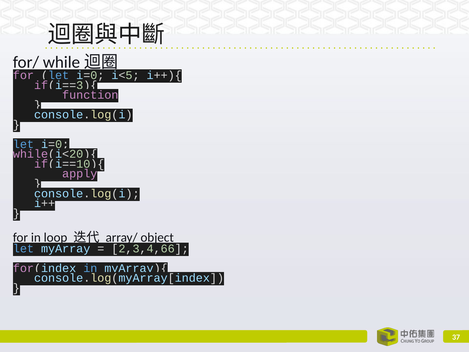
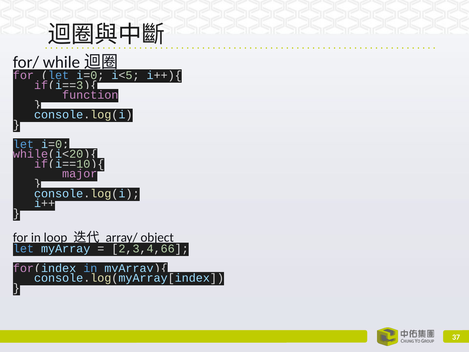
apply: apply -> major
